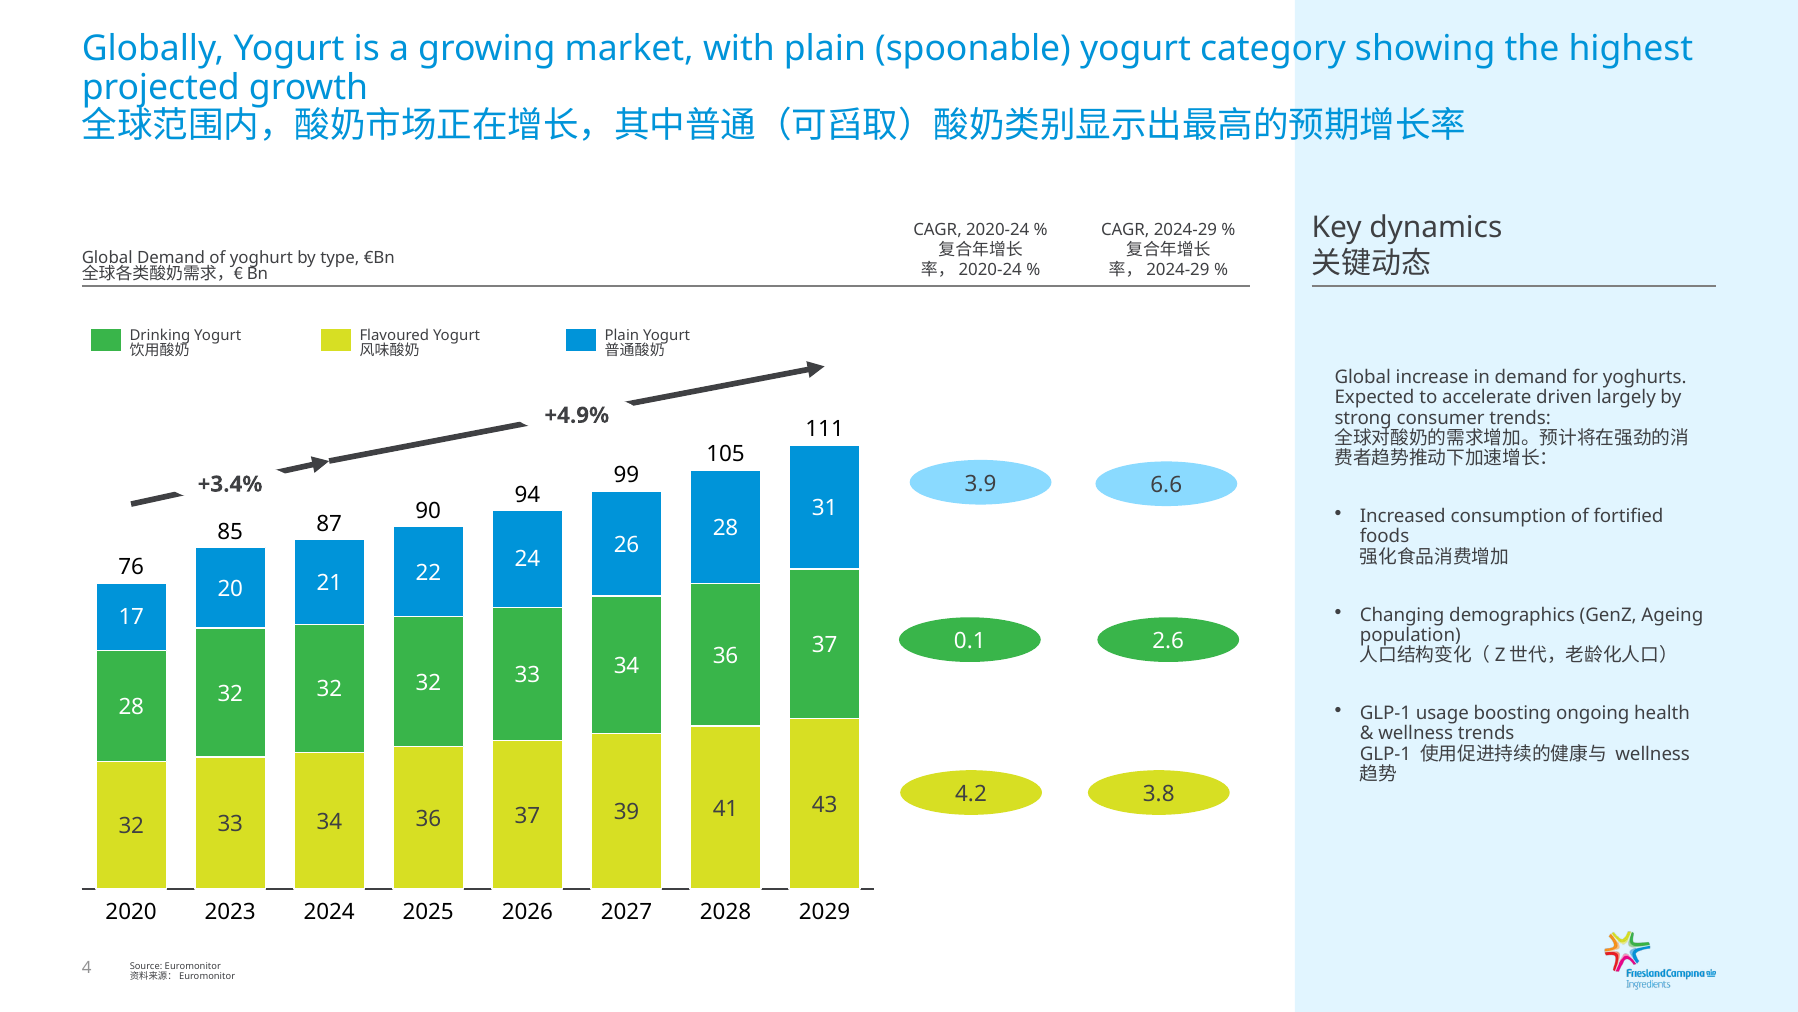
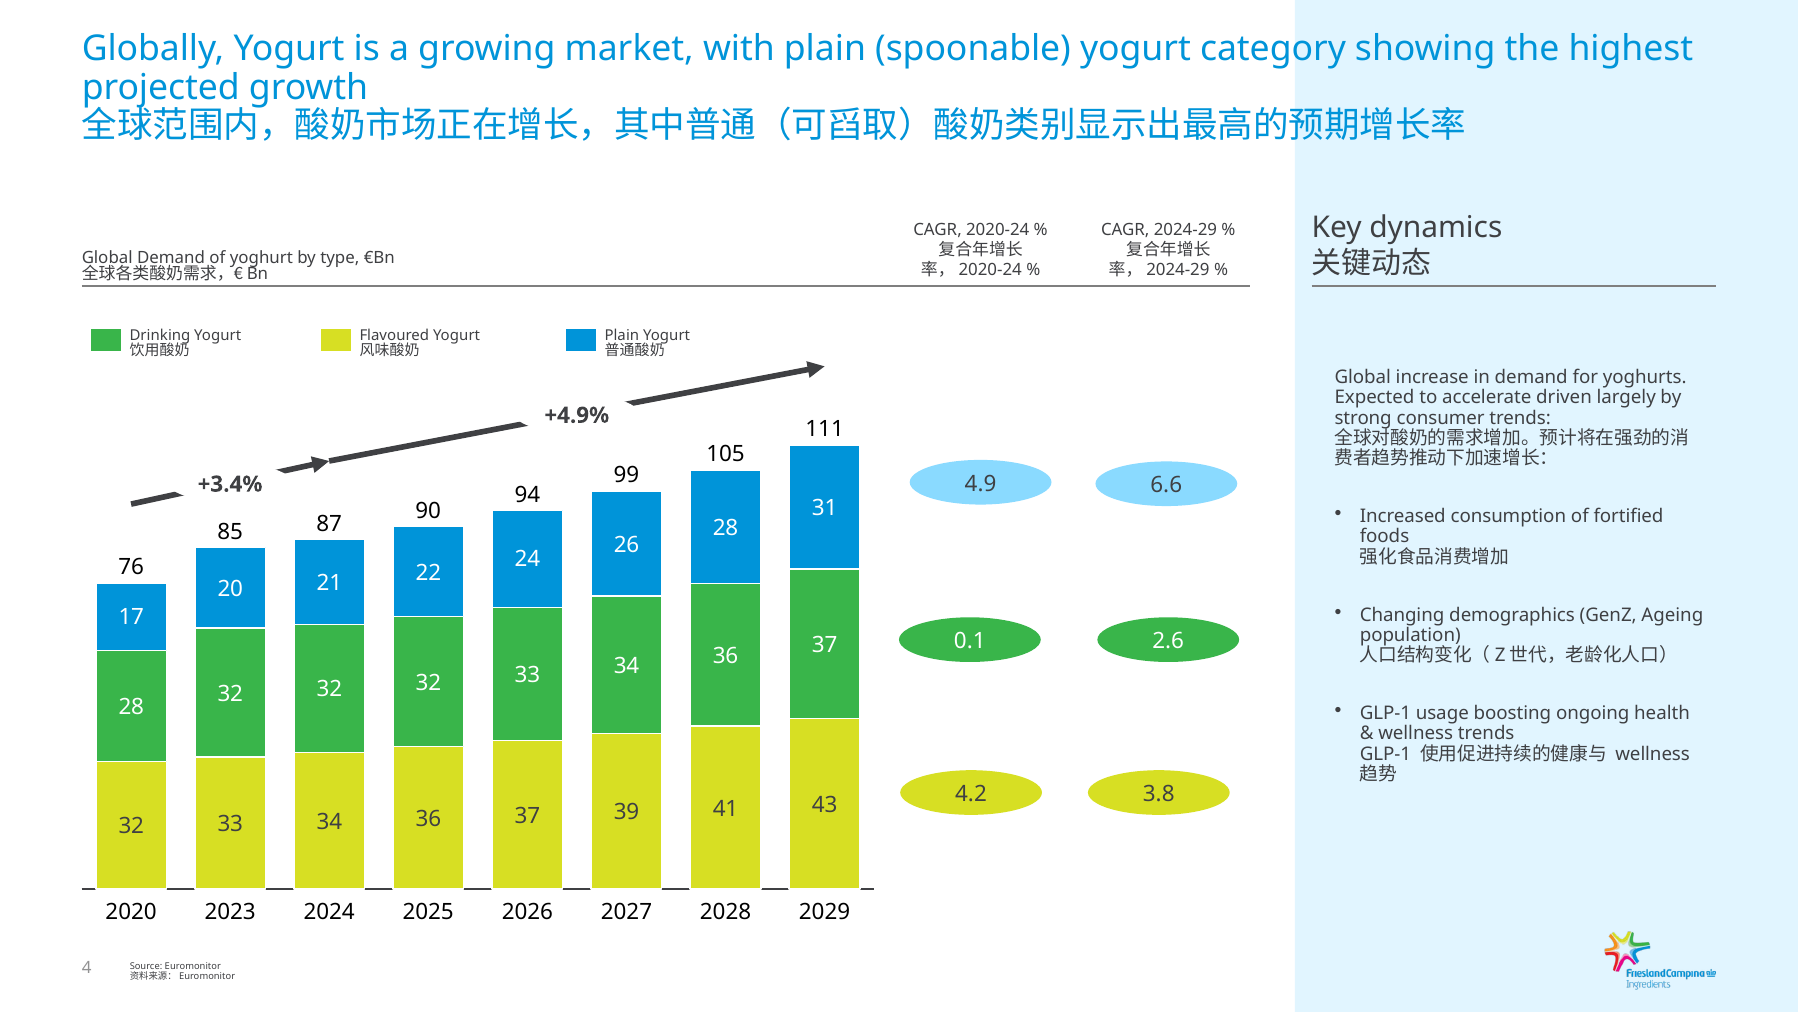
3.9: 3.9 -> 4.9
